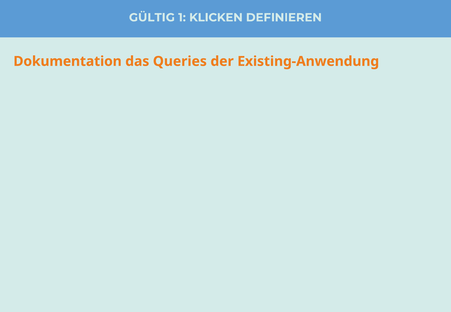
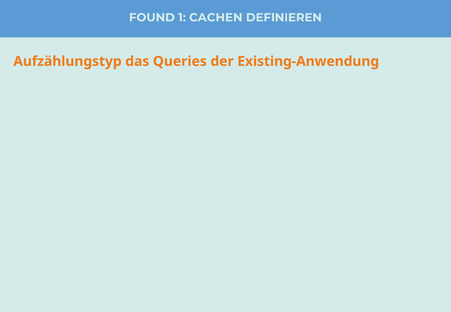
GÜLTIG: GÜLTIG -> FOUND
KLICKEN: KLICKEN -> CACHEN
Dokumentation: Dokumentation -> Aufzählungstyp
